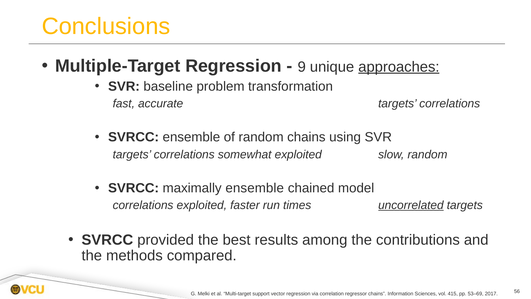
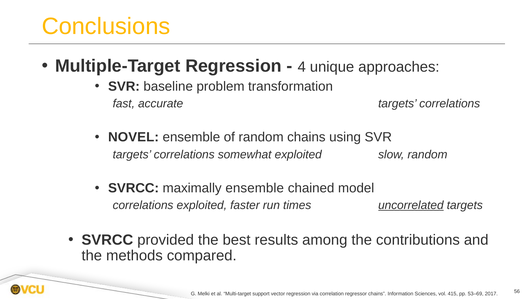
9: 9 -> 4
approaches underline: present -> none
SVRCC at (134, 137): SVRCC -> NOVEL
